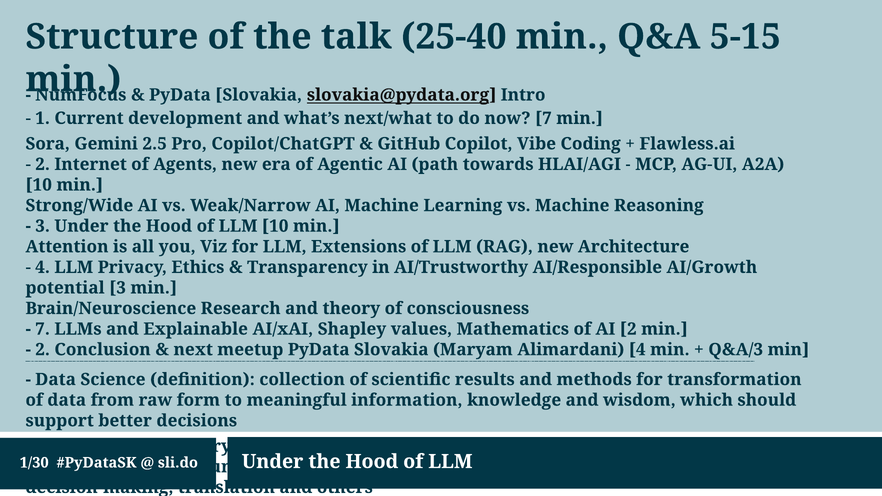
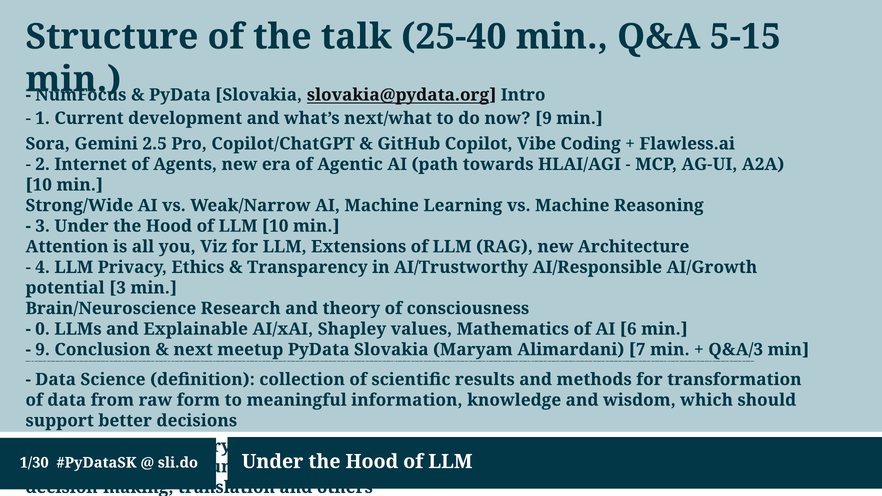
now 7: 7 -> 9
7 at (43, 329): 7 -> 0
AI 2: 2 -> 6
2 at (43, 350): 2 -> 9
Alimardani 4: 4 -> 7
